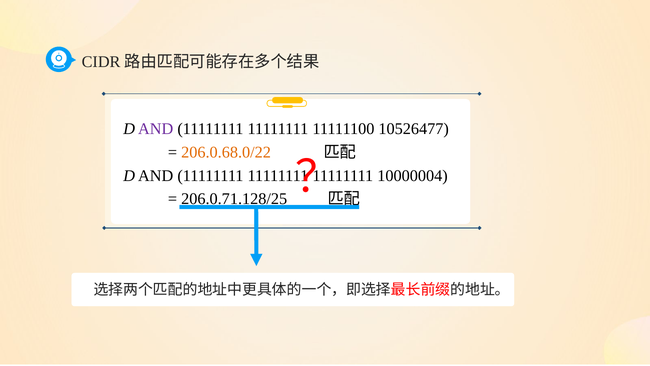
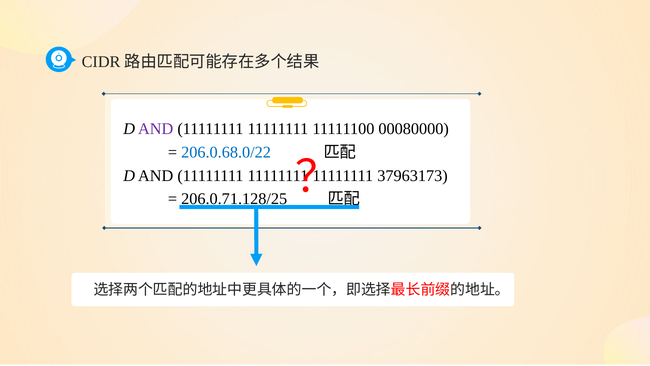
10526477: 10526477 -> 00080000
206.0.68.0/22 colour: orange -> blue
10000004: 10000004 -> 37963173
